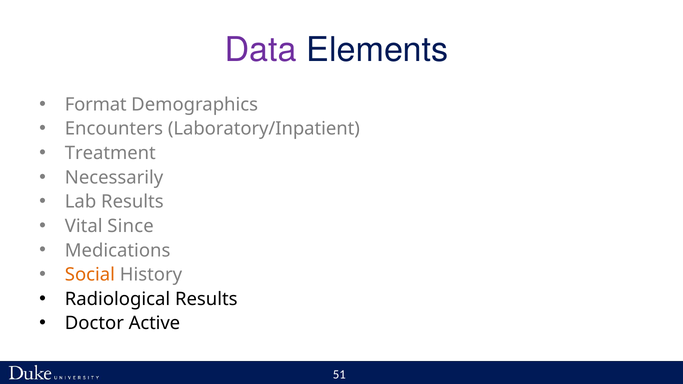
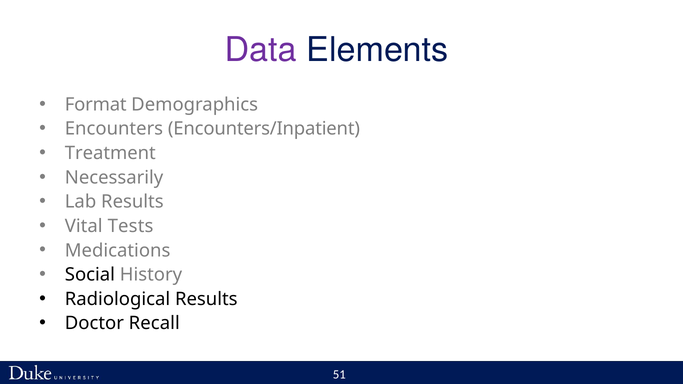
Laboratory/Inpatient: Laboratory/Inpatient -> Encounters/Inpatient
Since: Since -> Tests
Social colour: orange -> black
Active: Active -> Recall
